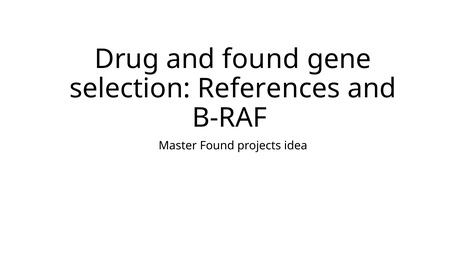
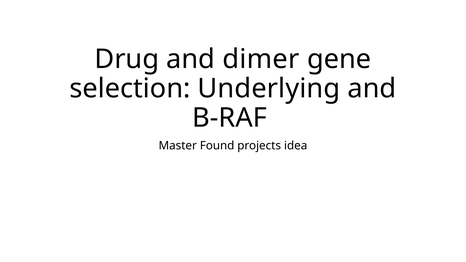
and found: found -> dimer
References: References -> Underlying
